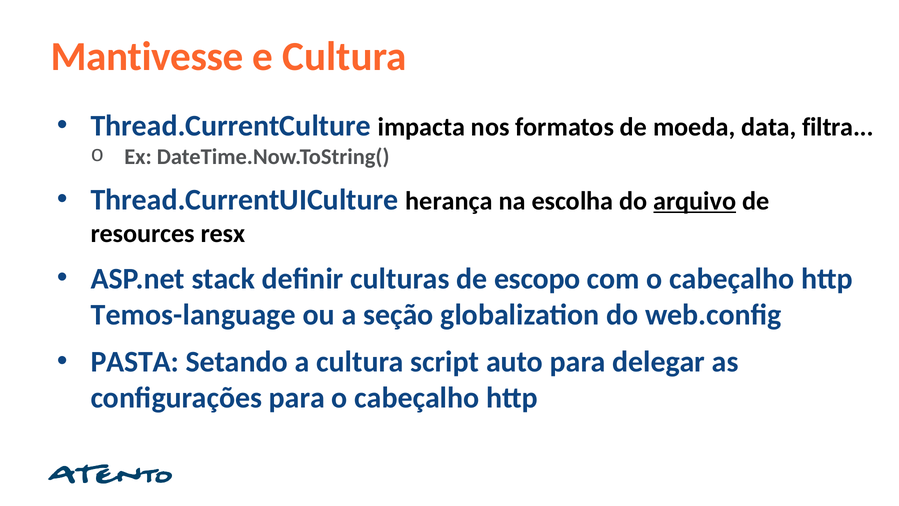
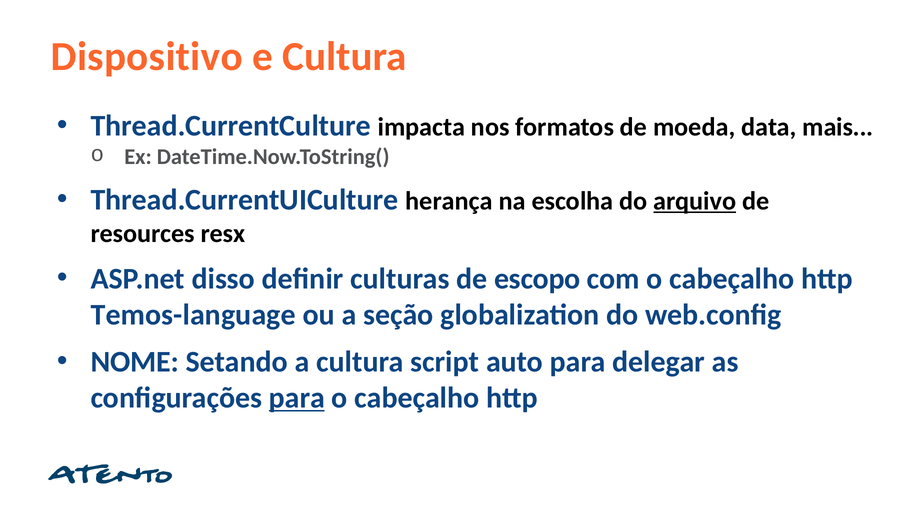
Mantivesse: Mantivesse -> Dispositivo
filtra: filtra -> mais
stack: stack -> disso
PASTA: PASTA -> NOME
para at (297, 398) underline: none -> present
